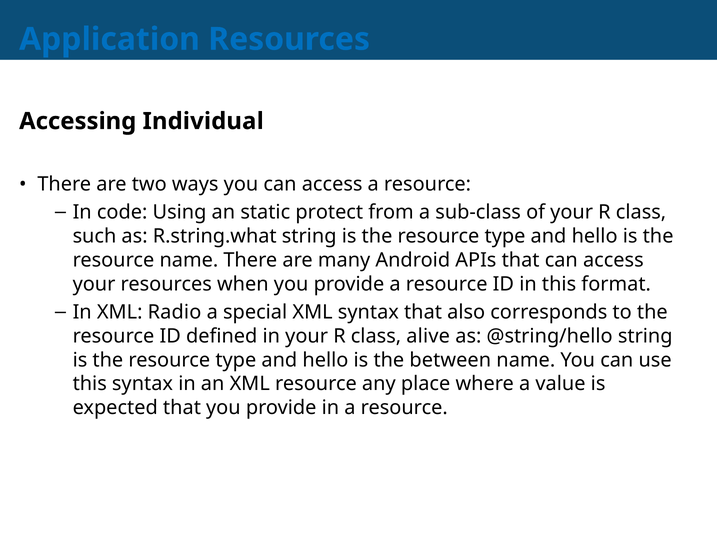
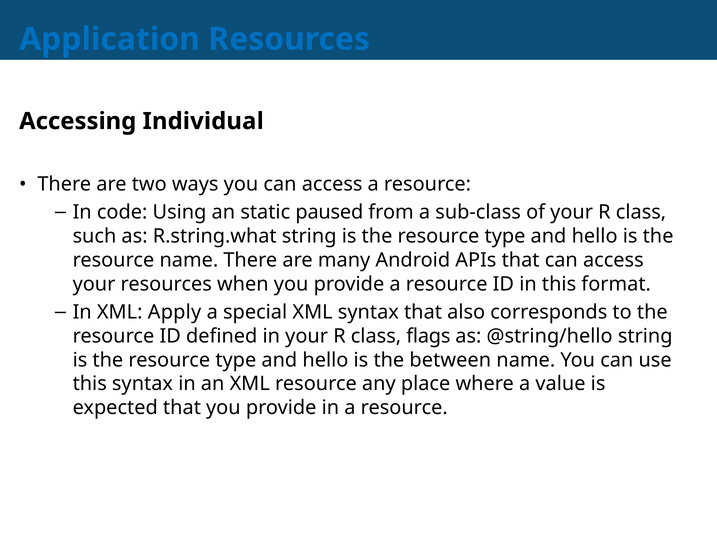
protect: protect -> paused
Radio: Radio -> Apply
alive: alive -> flags
